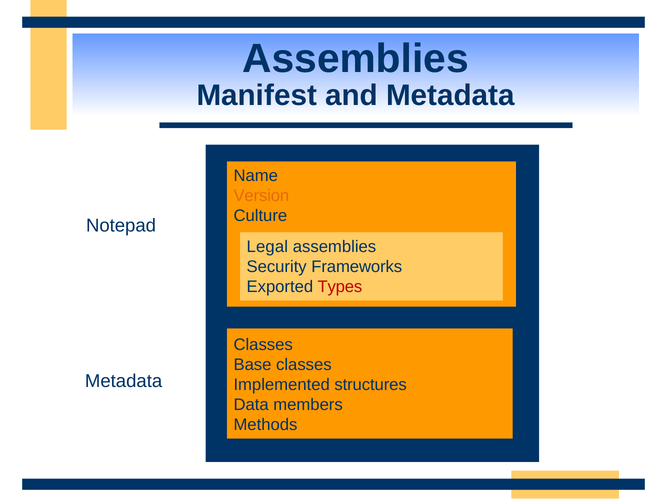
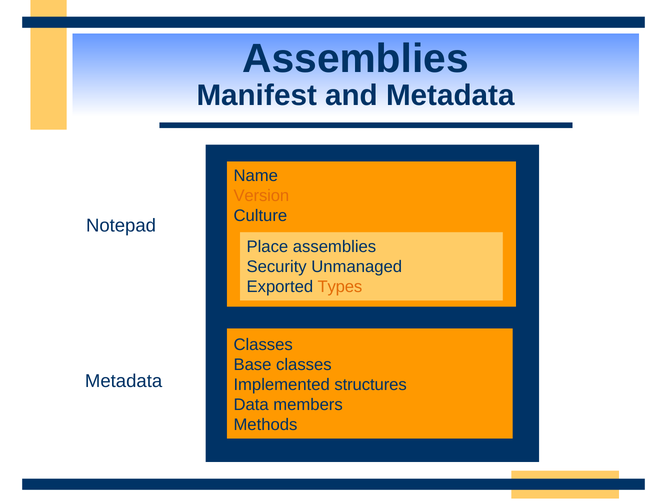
Legal: Legal -> Place
Frameworks: Frameworks -> Unmanaged
Types colour: red -> orange
